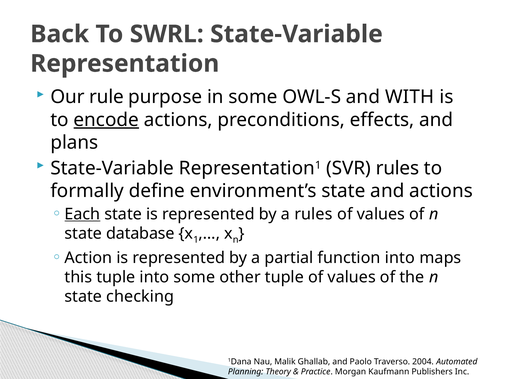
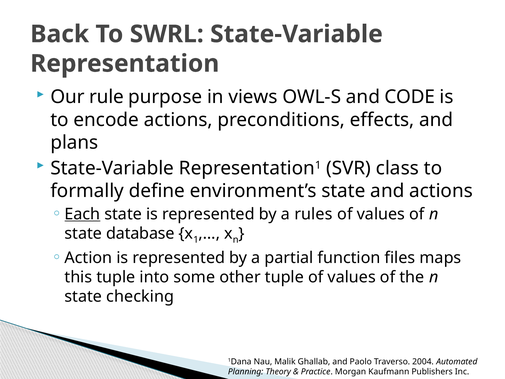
in some: some -> views
WITH: WITH -> CODE
encode underline: present -> none
SVR rules: rules -> class
function into: into -> files
